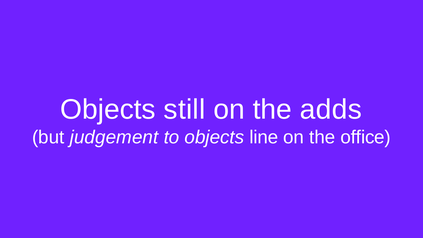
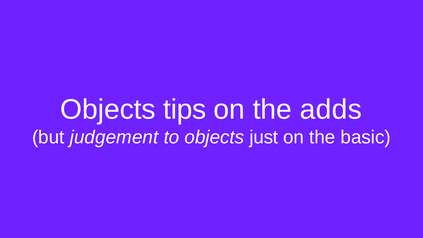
still: still -> tips
line: line -> just
office: office -> basic
